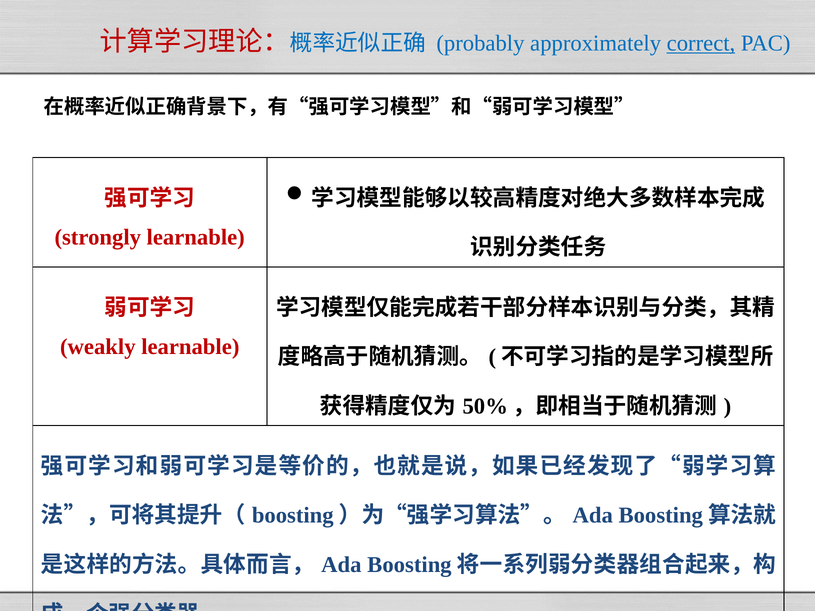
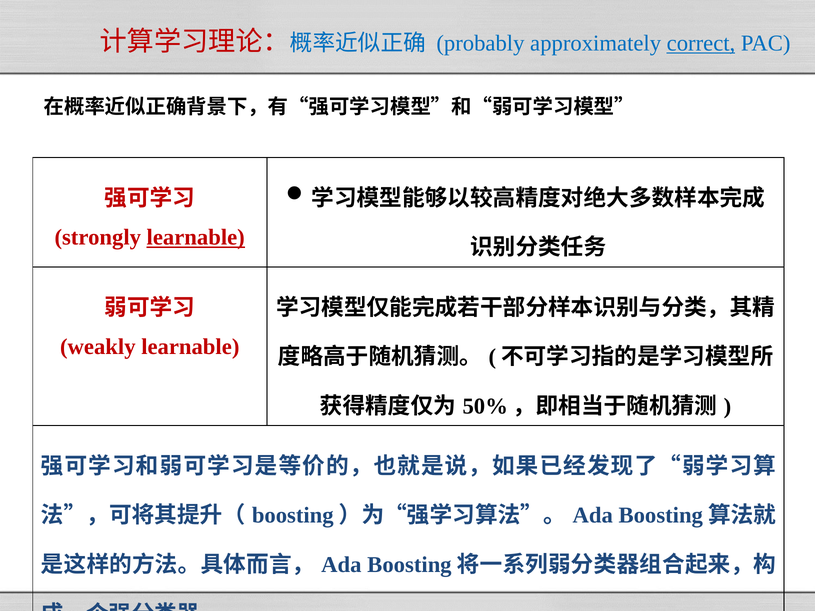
learnable at (196, 238) underline: none -> present
